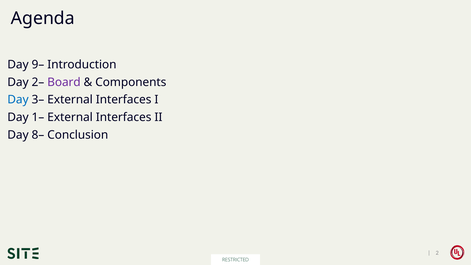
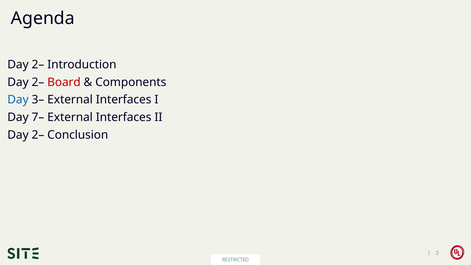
9– at (38, 64): 9– -> 2–
Board colour: purple -> red
1–: 1– -> 7–
8– at (38, 135): 8– -> 2–
